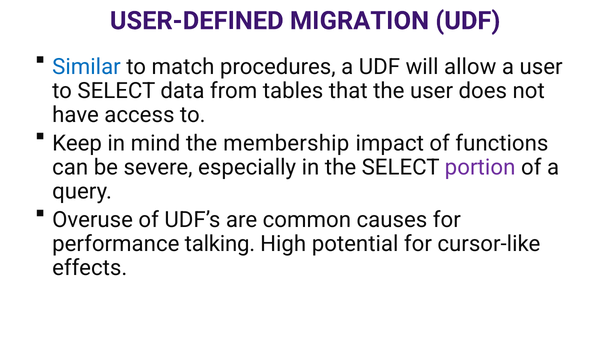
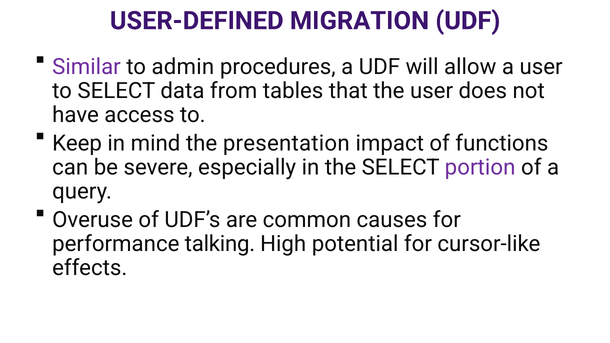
Similar colour: blue -> purple
match: match -> admin
membership: membership -> presentation
